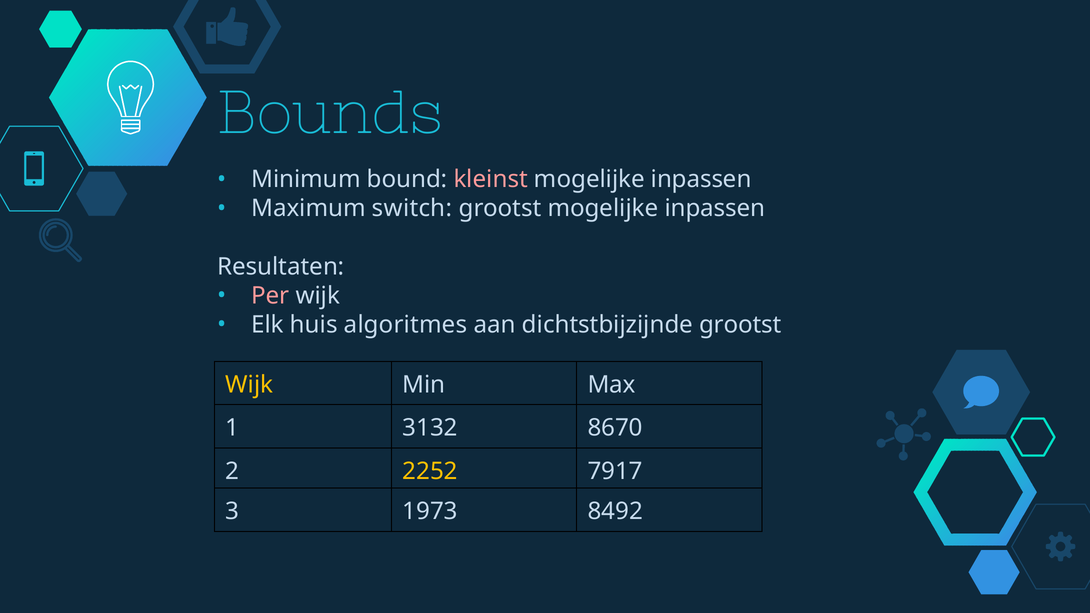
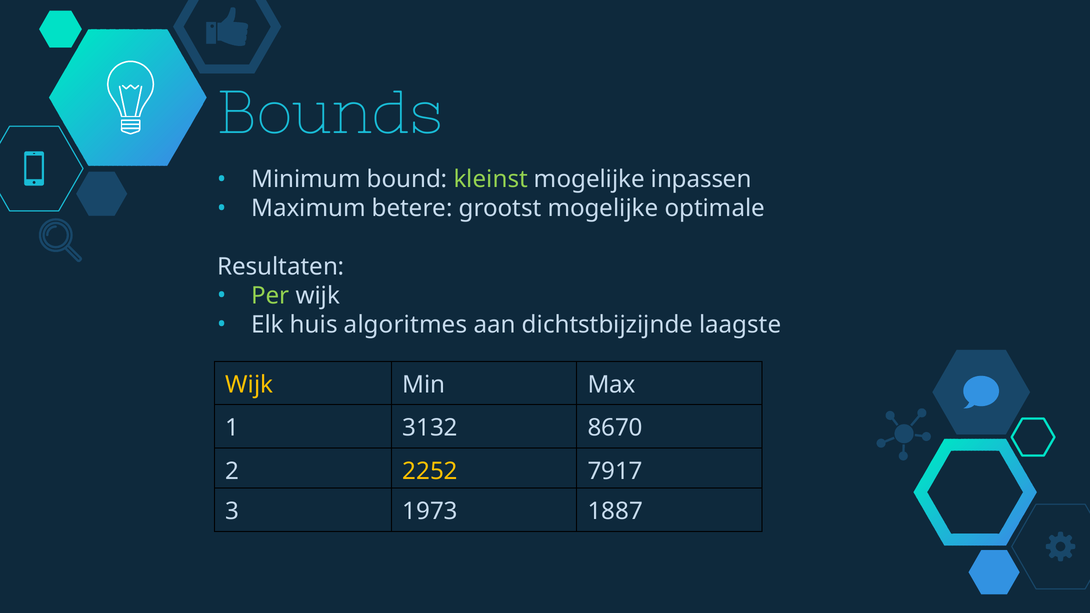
kleinst colour: pink -> light green
switch: switch -> betere
grootst mogelijke inpassen: inpassen -> optimale
Per colour: pink -> light green
dichtstbijzijnde grootst: grootst -> laagste
8492: 8492 -> 1887
